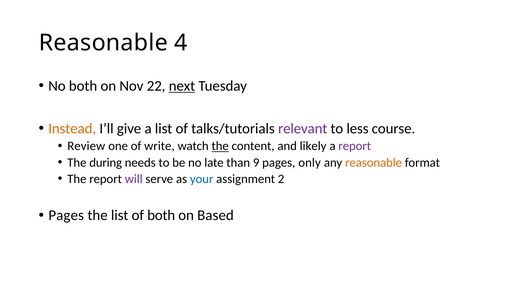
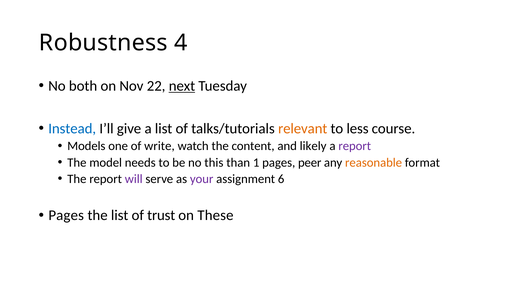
Reasonable at (103, 43): Reasonable -> Robustness
Instead colour: orange -> blue
relevant colour: purple -> orange
Review: Review -> Models
the at (220, 146) underline: present -> none
during: during -> model
late: late -> this
9: 9 -> 1
only: only -> peer
your colour: blue -> purple
2: 2 -> 6
of both: both -> trust
Based: Based -> These
